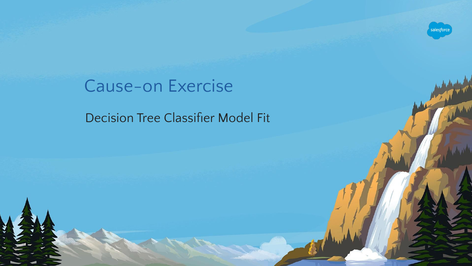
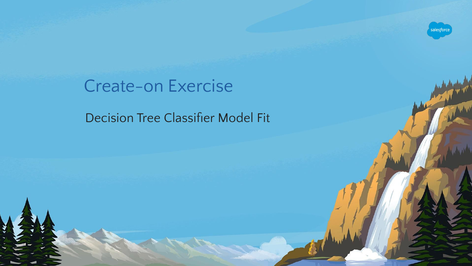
Cause-on: Cause-on -> Create-on
